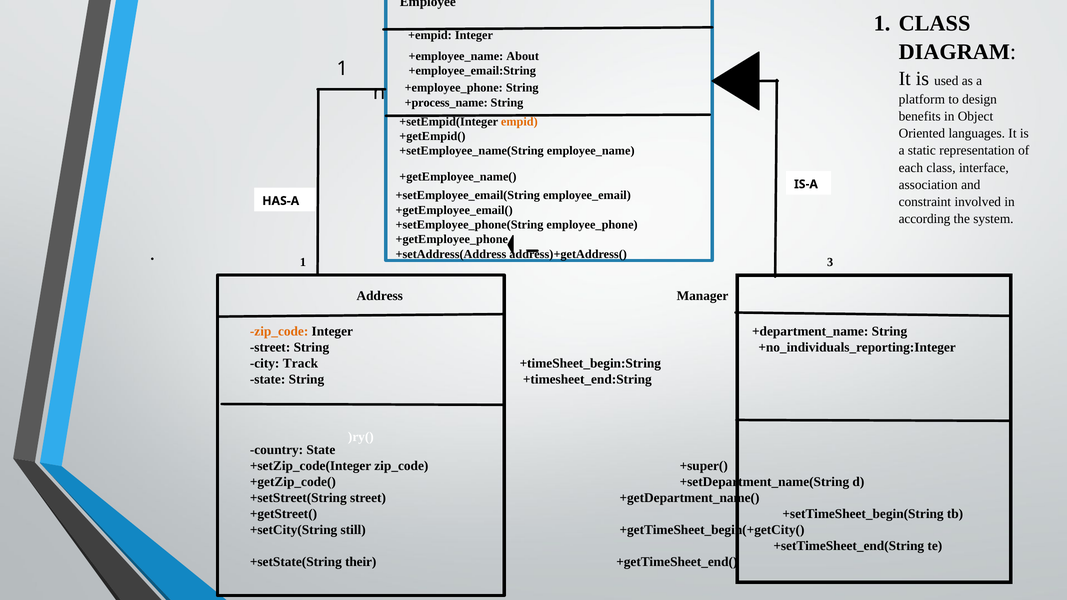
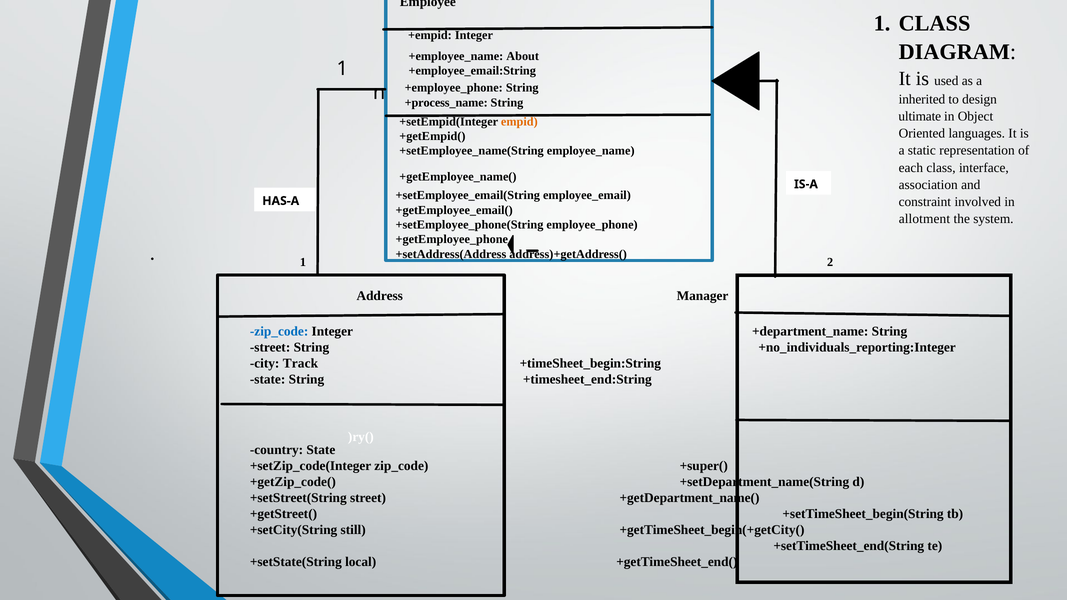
platform: platform -> inherited
benefits: benefits -> ultimate
according: according -> allotment
3: 3 -> 2
zip_code at (279, 331) colour: orange -> blue
their: their -> local
